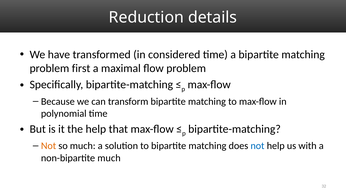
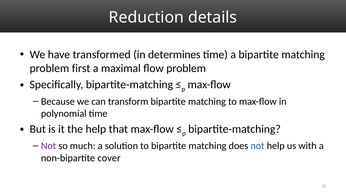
considered: considered -> determines
Not at (49, 146) colour: orange -> purple
non-bipartite much: much -> cover
